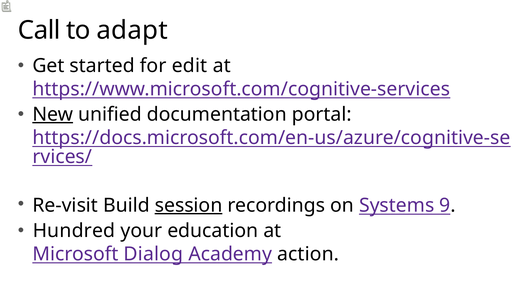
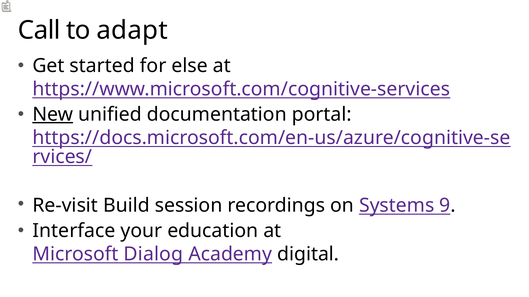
edit: edit -> else
session underline: present -> none
Hundred: Hundred -> Interface
action: action -> digital
